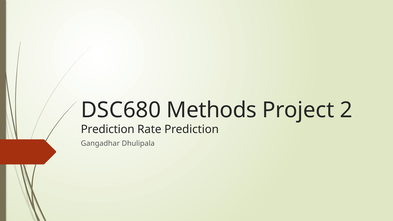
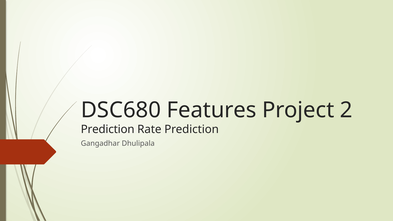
Methods: Methods -> Features
